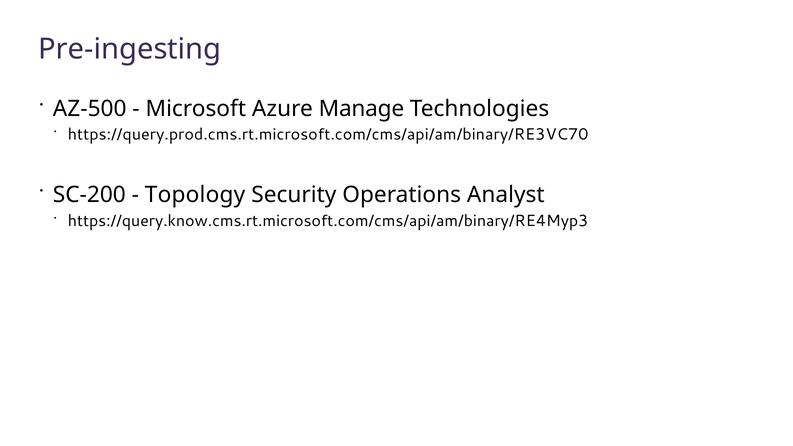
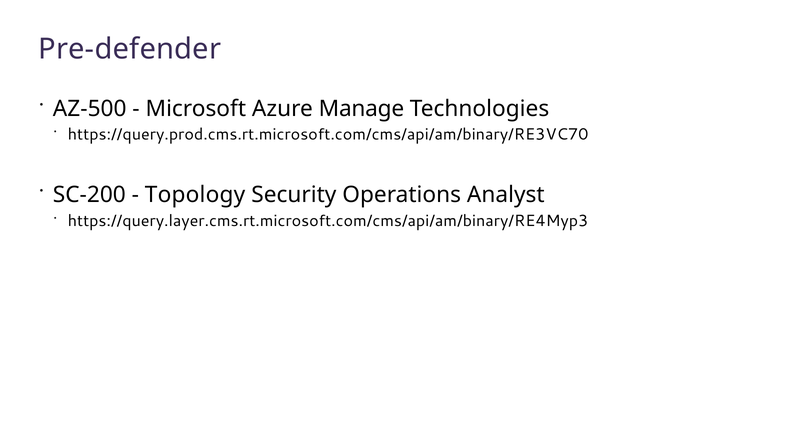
Pre-ingesting: Pre-ingesting -> Pre-defender
https://query.know.cms.rt.microsoft.com/cms/api/am/binary/RE4Myp3: https://query.know.cms.rt.microsoft.com/cms/api/am/binary/RE4Myp3 -> https://query.layer.cms.rt.microsoft.com/cms/api/am/binary/RE4Myp3
